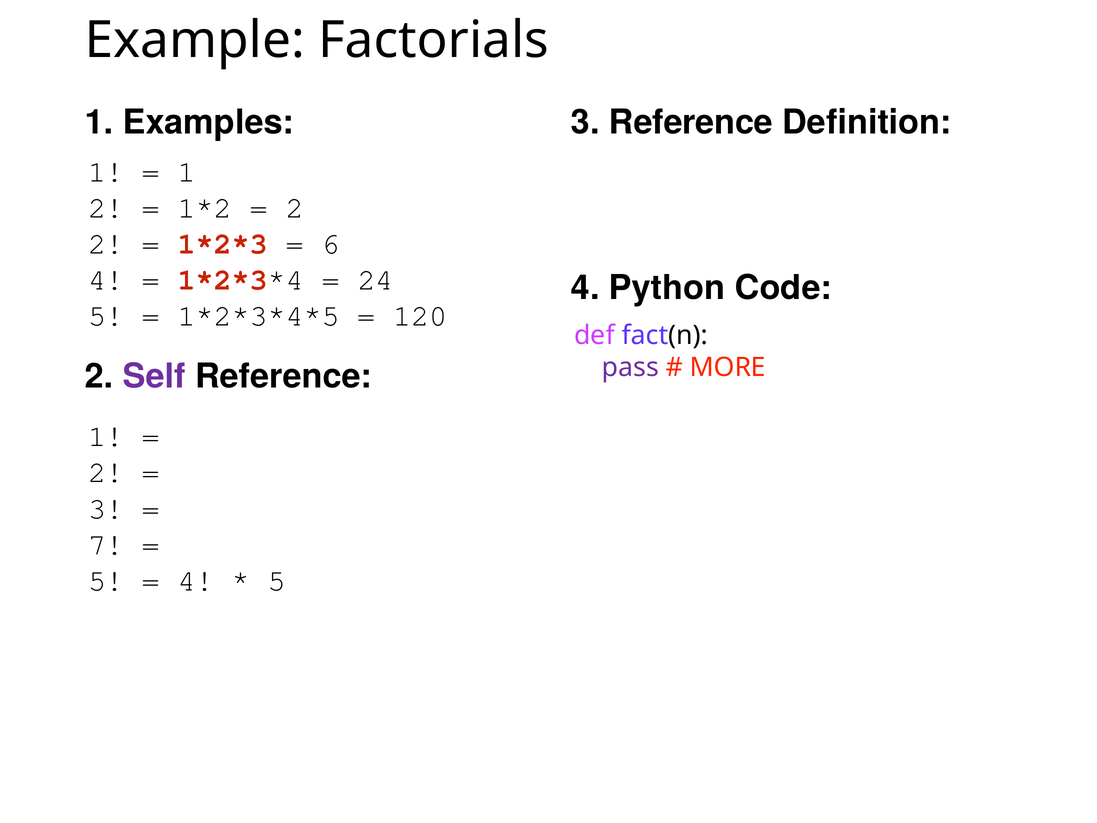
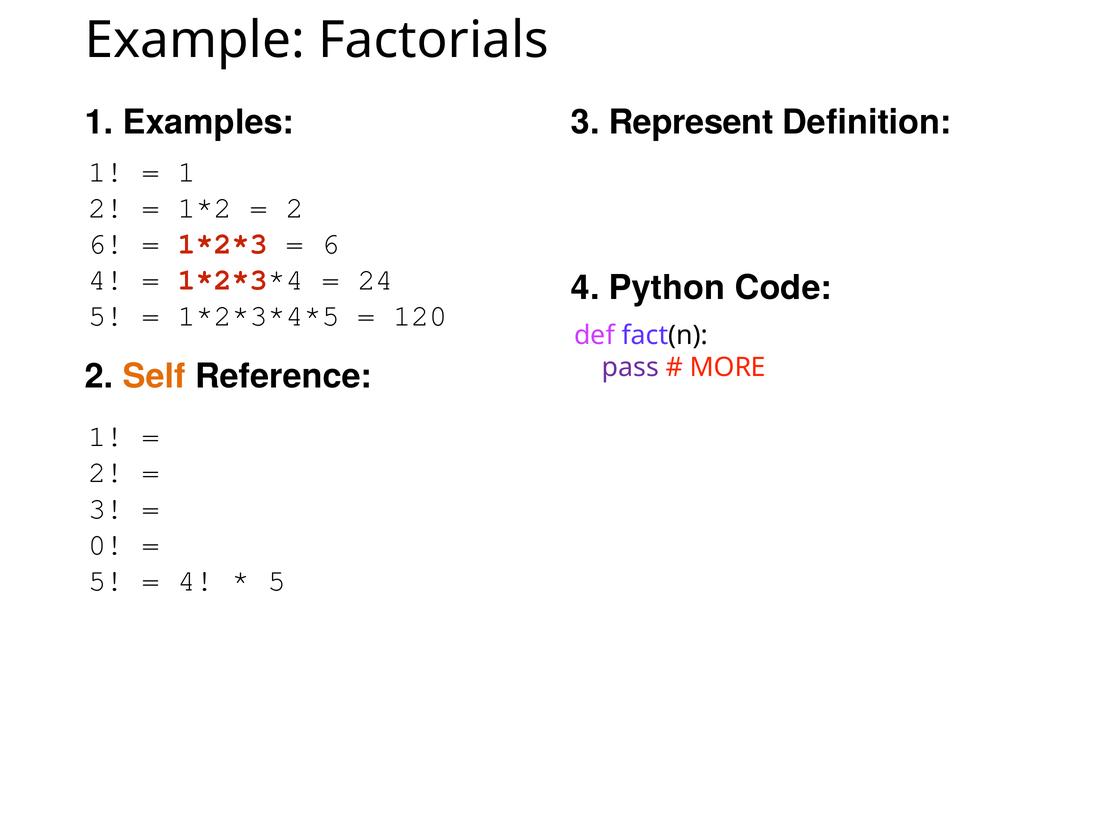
3 Reference: Reference -> Represent
2 at (106, 244): 2 -> 6
Self colour: purple -> orange
7: 7 -> 0
